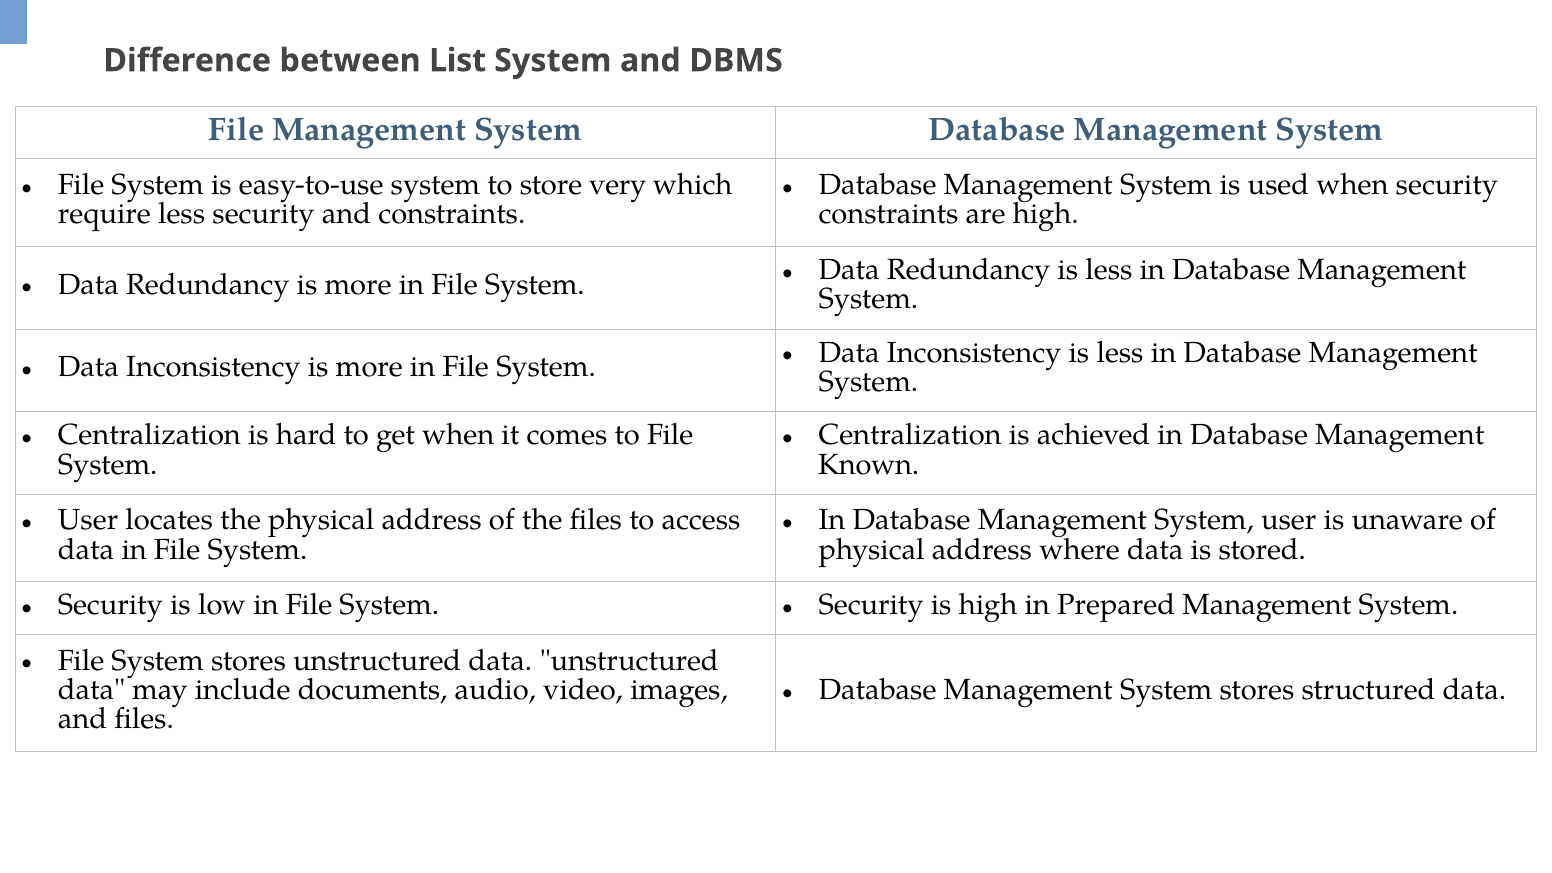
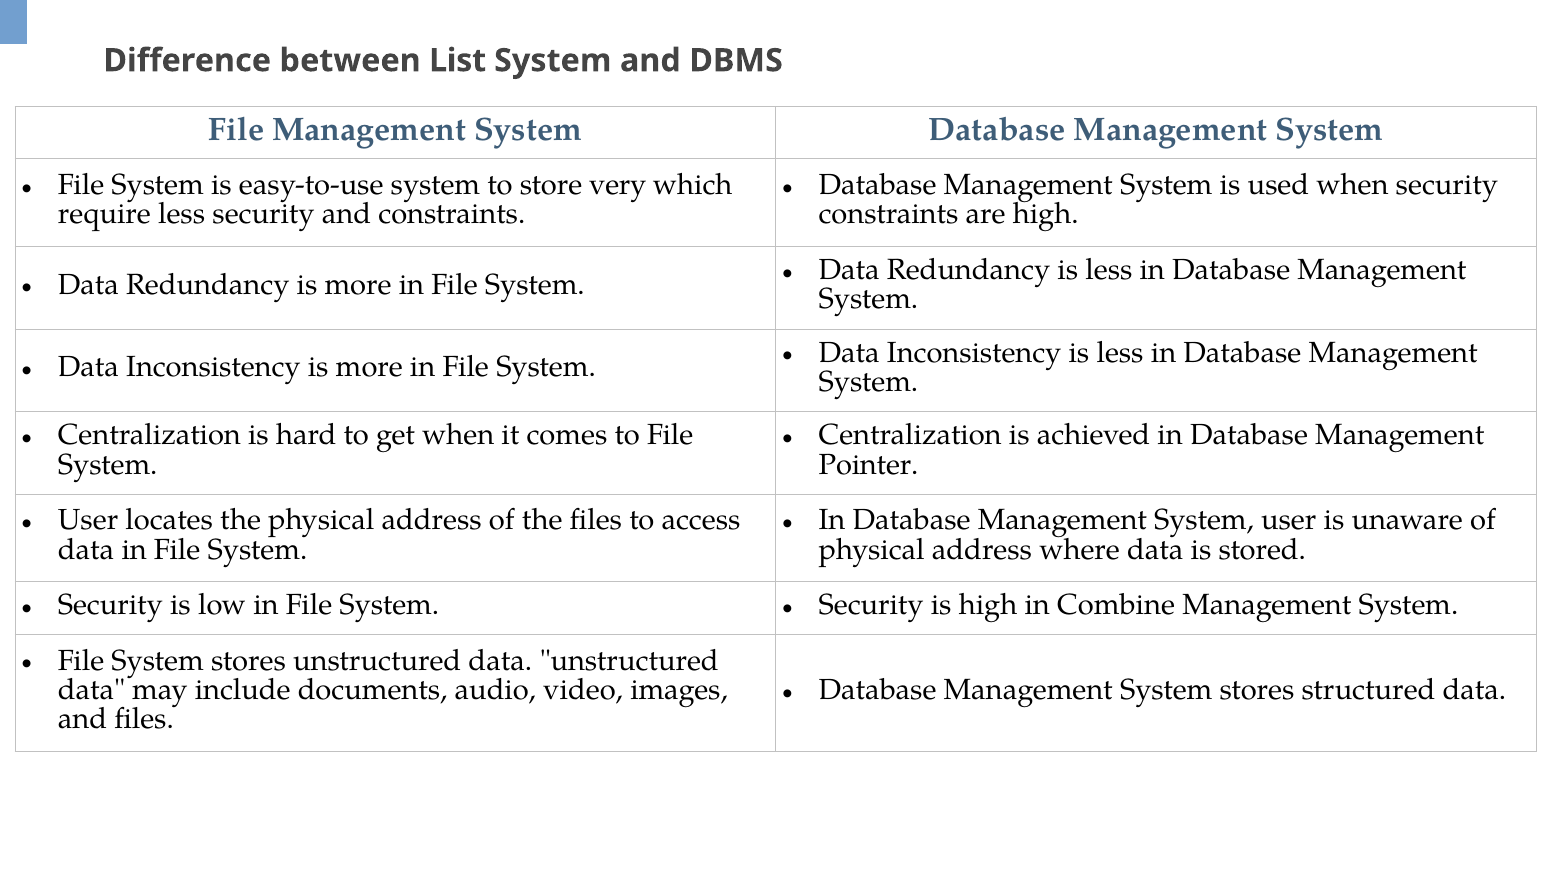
Known: Known -> Pointer
Prepared: Prepared -> Combine
